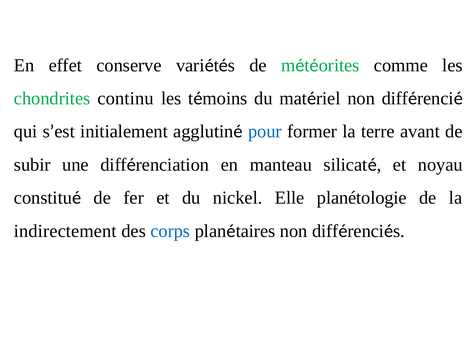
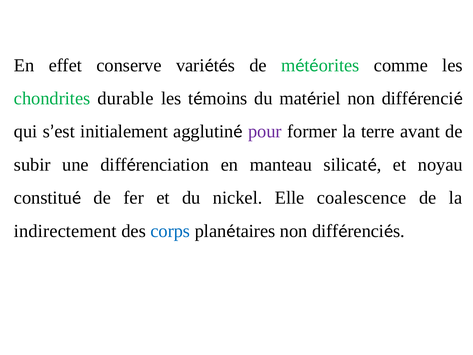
continu: continu -> durable
pour colour: blue -> purple
planétologie: planétologie -> coalescence
